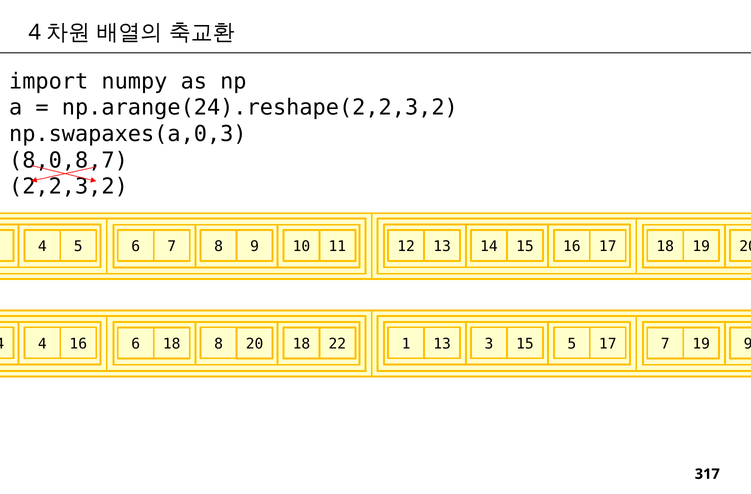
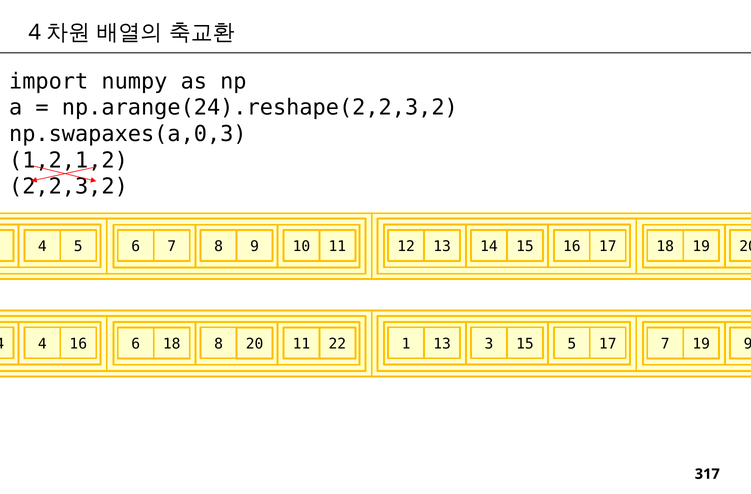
8,0,8,7: 8,0,8,7 -> 1,2,1,2
20 18: 18 -> 11
